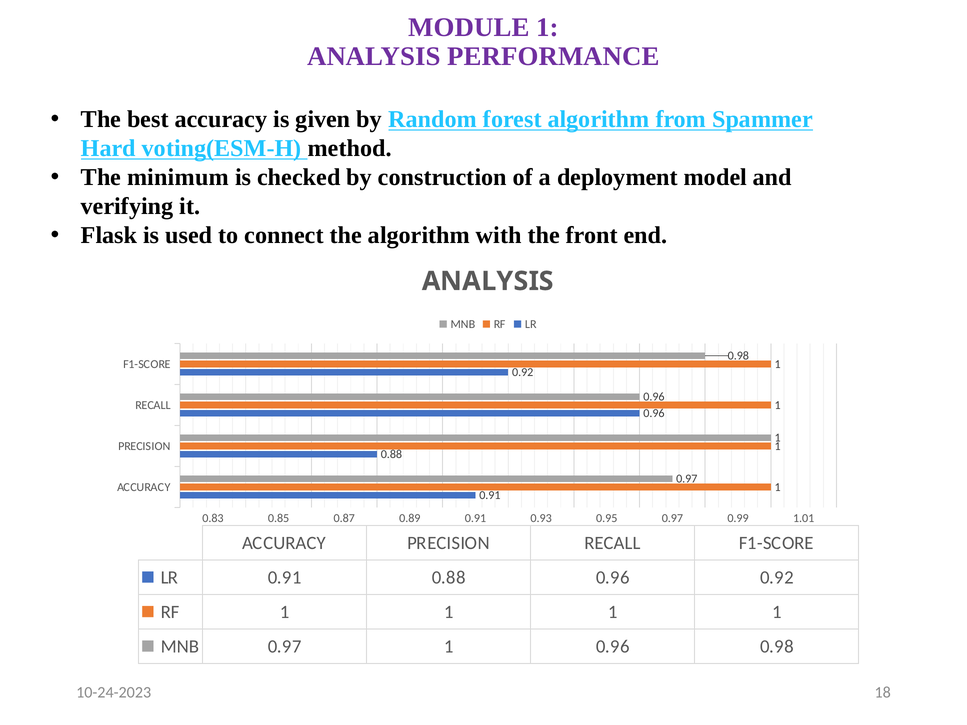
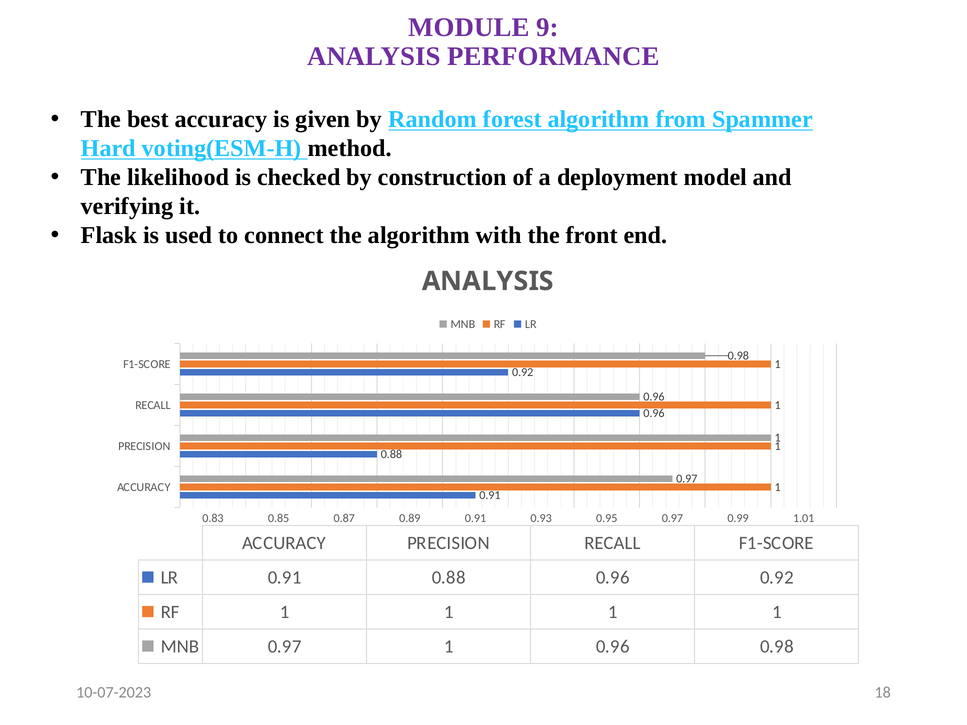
MODULE 1: 1 -> 9
minimum: minimum -> likelihood
10-24-2023: 10-24-2023 -> 10-07-2023
